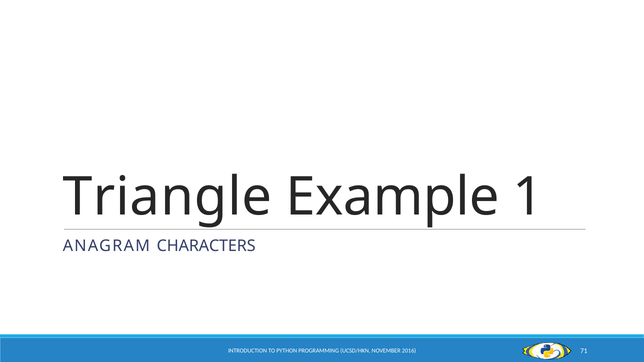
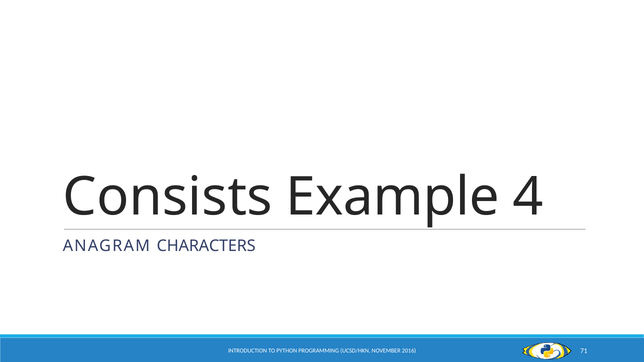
Triangle: Triangle -> Consists
1: 1 -> 4
